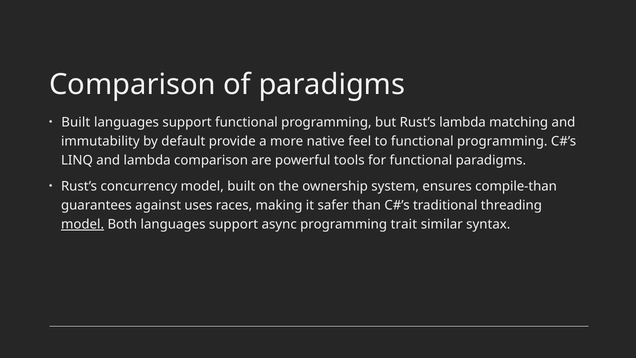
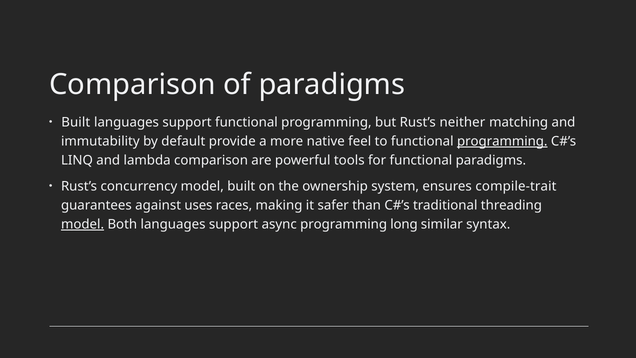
Rust’s lambda: lambda -> neither
programming at (502, 141) underline: none -> present
compile-than: compile-than -> compile-trait
trait: trait -> long
